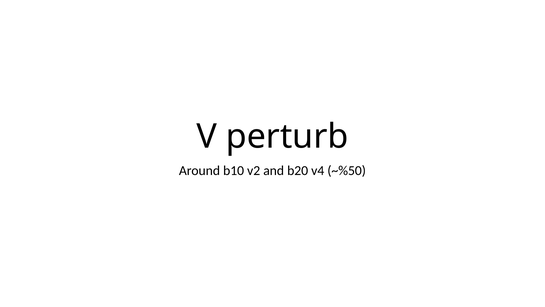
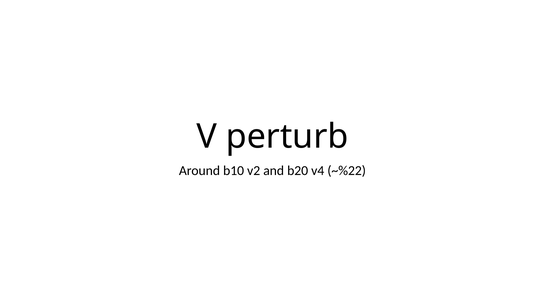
~%50: ~%50 -> ~%22
